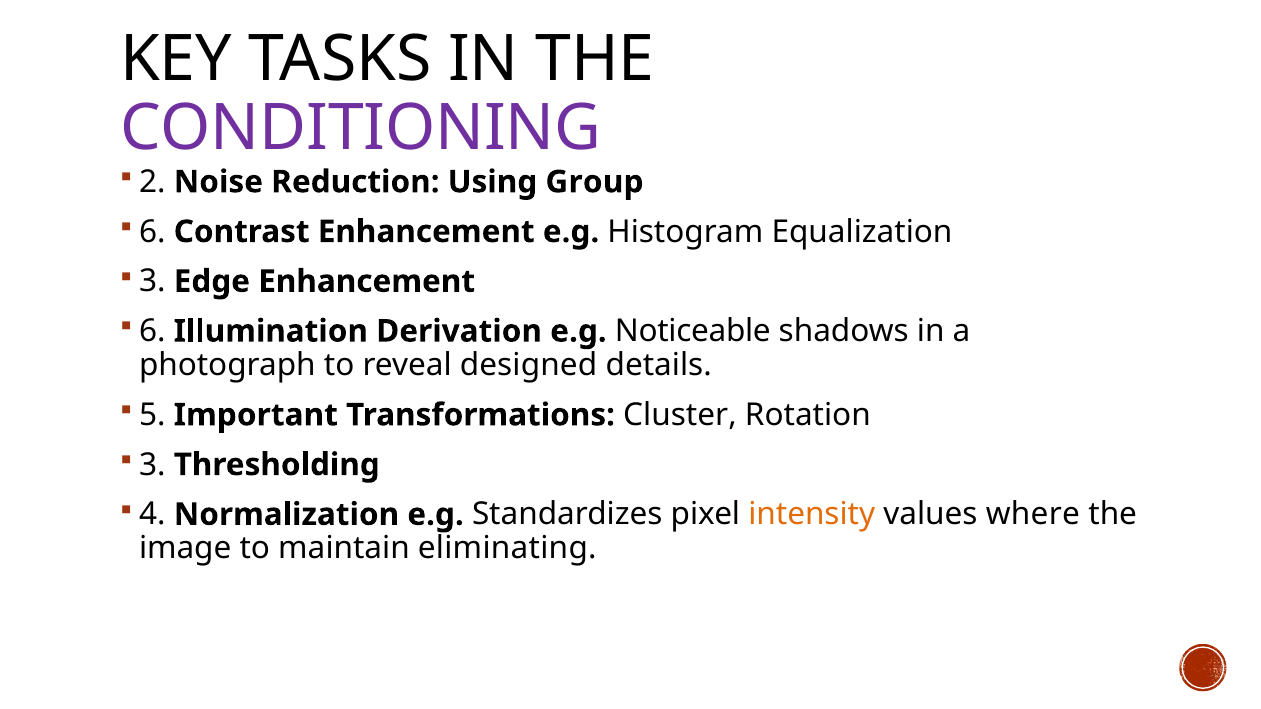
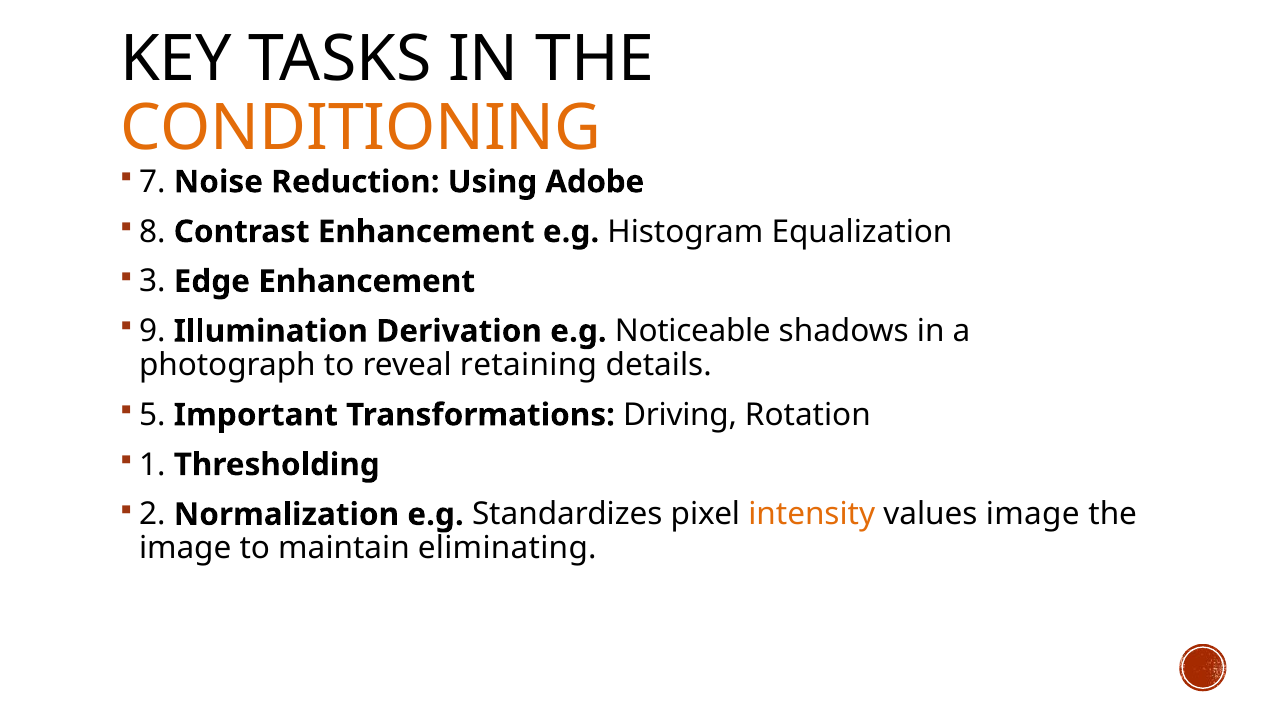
CONDITIONING colour: purple -> orange
2: 2 -> 7
Group: Group -> Adobe
6 at (152, 232): 6 -> 8
6 at (152, 331): 6 -> 9
designed: designed -> retaining
Cluster: Cluster -> Driving
3 at (152, 465): 3 -> 1
4: 4 -> 2
values where: where -> image
